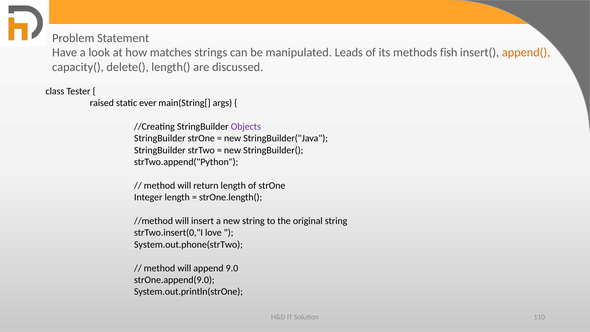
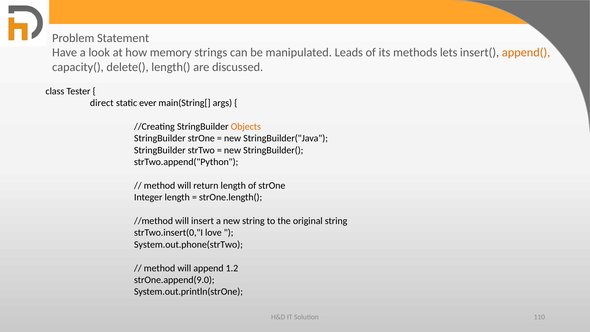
matches: matches -> memory
fish: fish -> lets
raised: raised -> direct
Objects colour: purple -> orange
9.0: 9.0 -> 1.2
